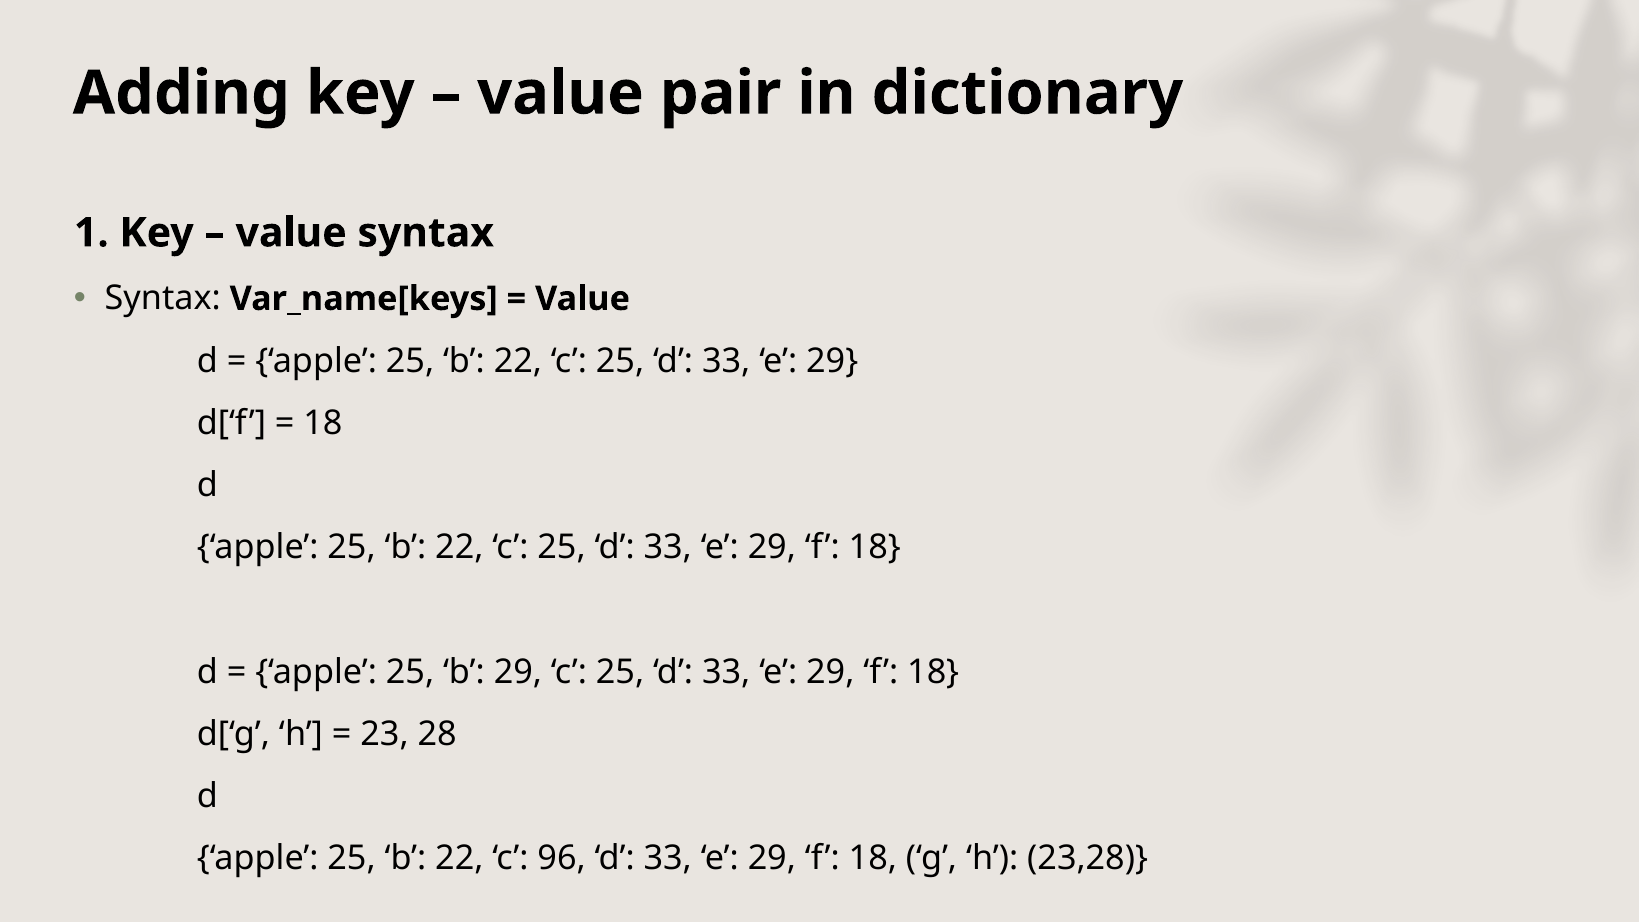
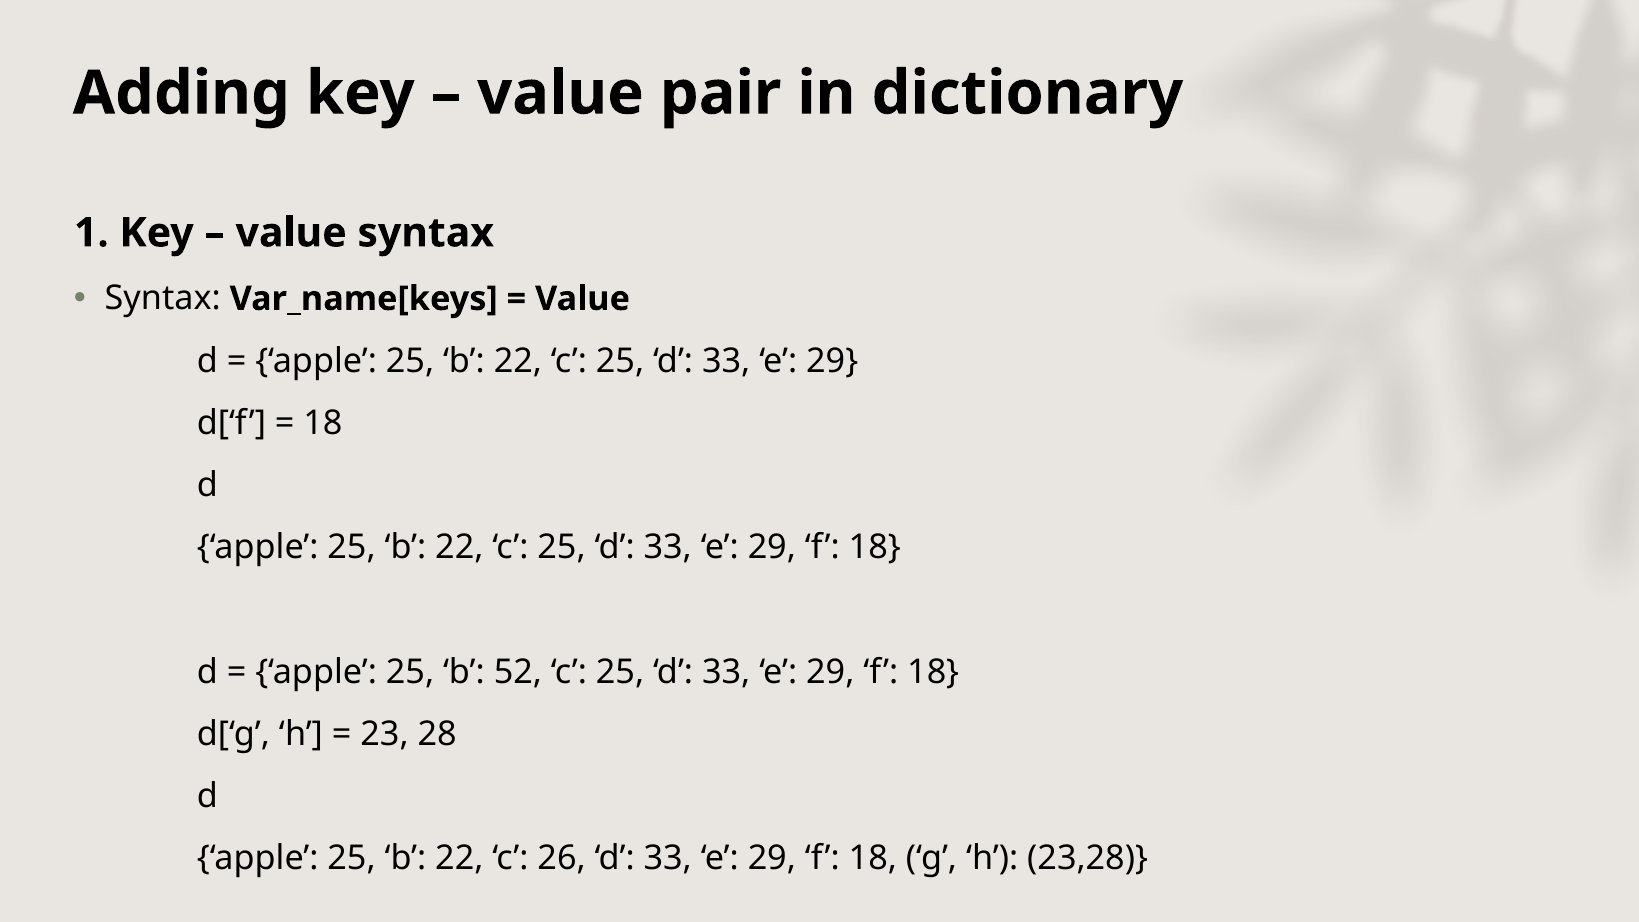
b 29: 29 -> 52
96: 96 -> 26
